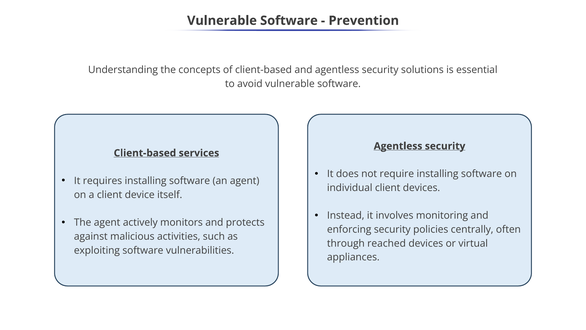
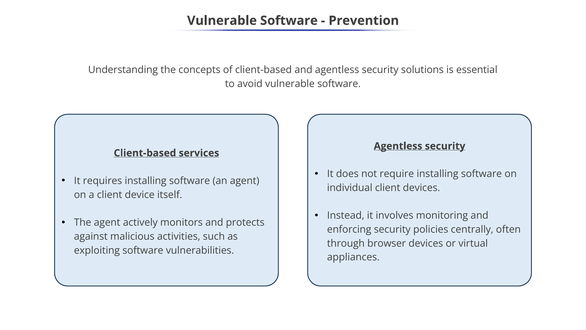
reached: reached -> browser
